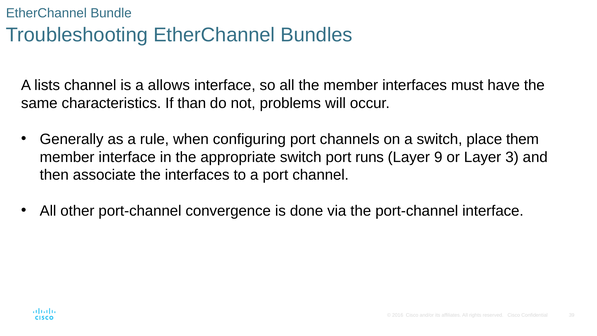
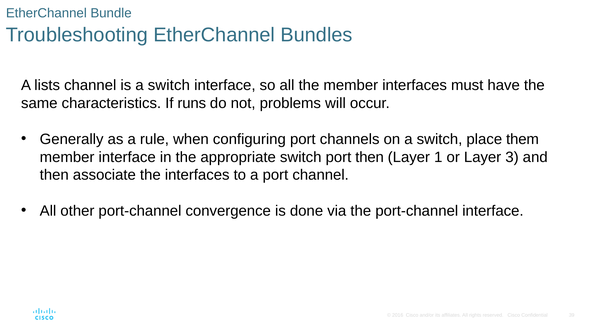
is a allows: allows -> switch
than: than -> runs
port runs: runs -> then
9: 9 -> 1
